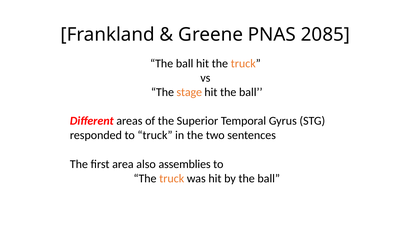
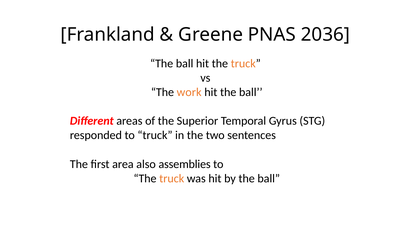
2085: 2085 -> 2036
stage: stage -> work
